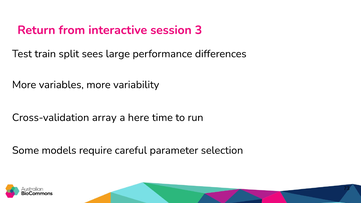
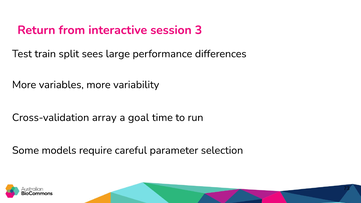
here: here -> goal
